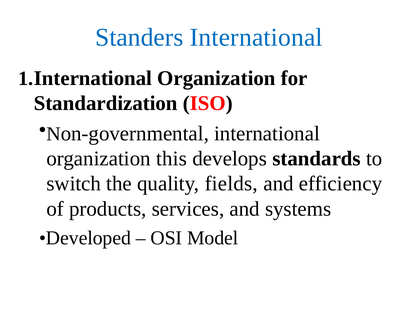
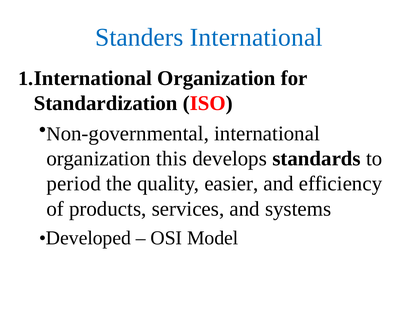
switch: switch -> period
fields: fields -> easier
